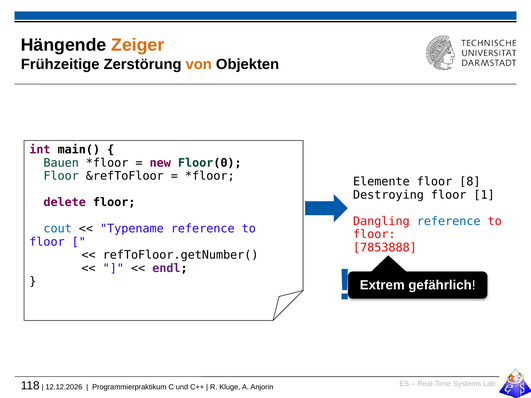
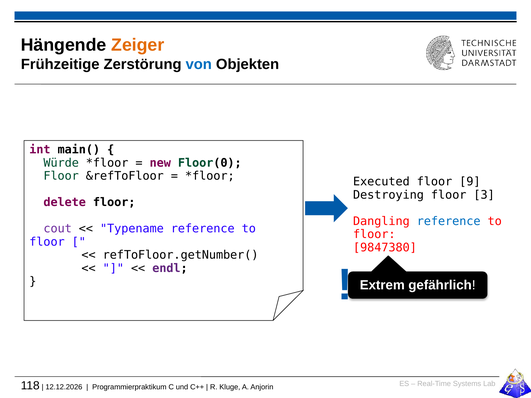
von colour: orange -> blue
Bauen: Bauen -> Würde
Elemente: Elemente -> Executed
8: 8 -> 9
1: 1 -> 3
cout colour: blue -> purple
7853888: 7853888 -> 9847380
